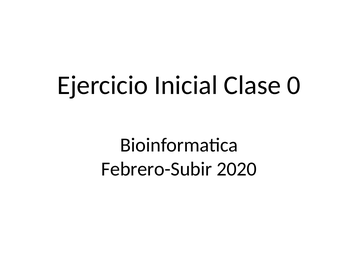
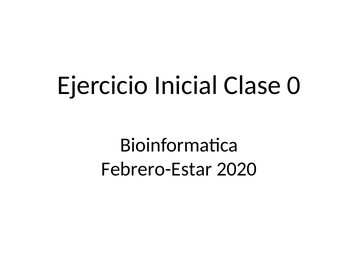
Febrero-Subir: Febrero-Subir -> Febrero-Estar
